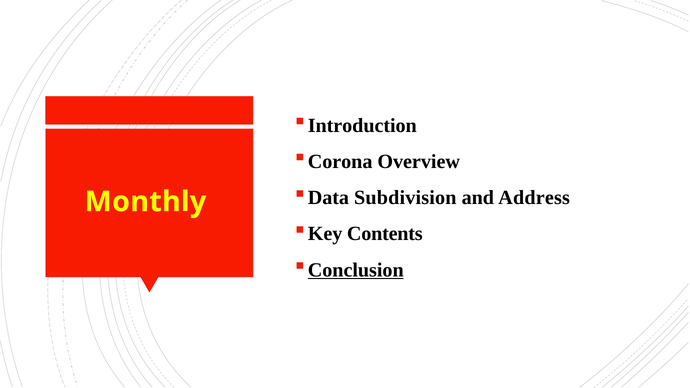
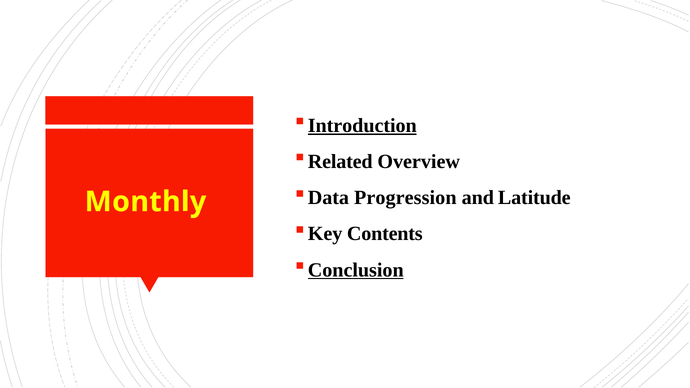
Introduction underline: none -> present
Corona: Corona -> Related
Subdivision: Subdivision -> Progression
Address: Address -> Latitude
